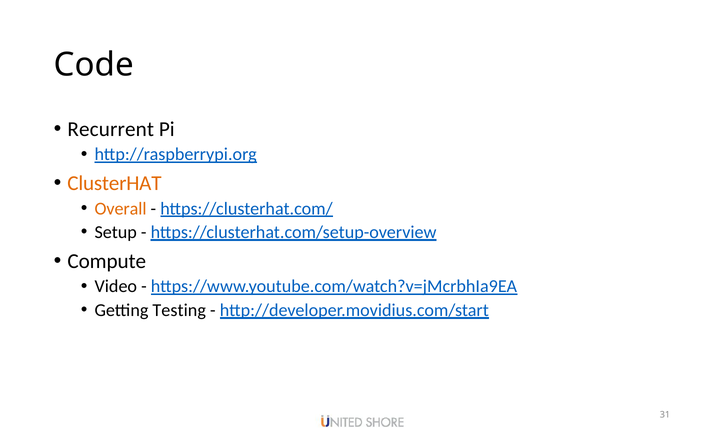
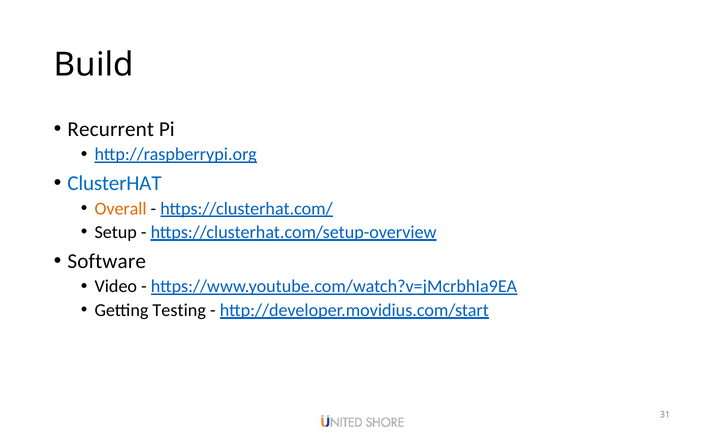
Code: Code -> Build
ClusterHAT colour: orange -> blue
Compute: Compute -> Software
